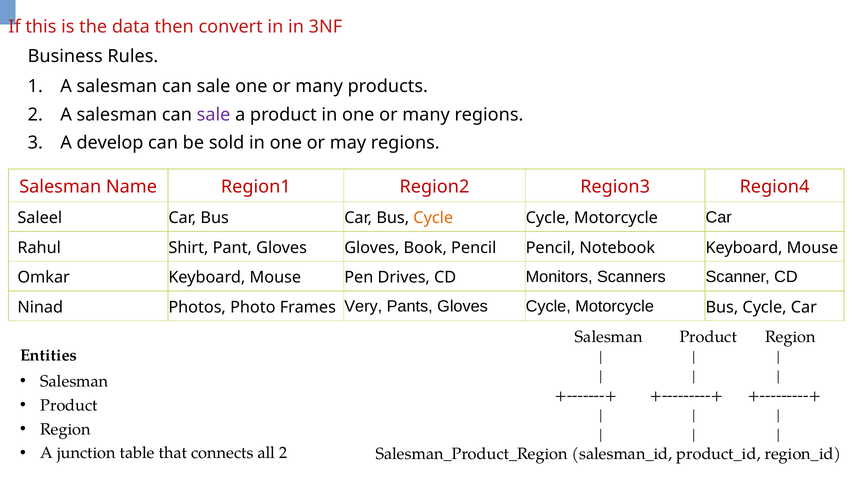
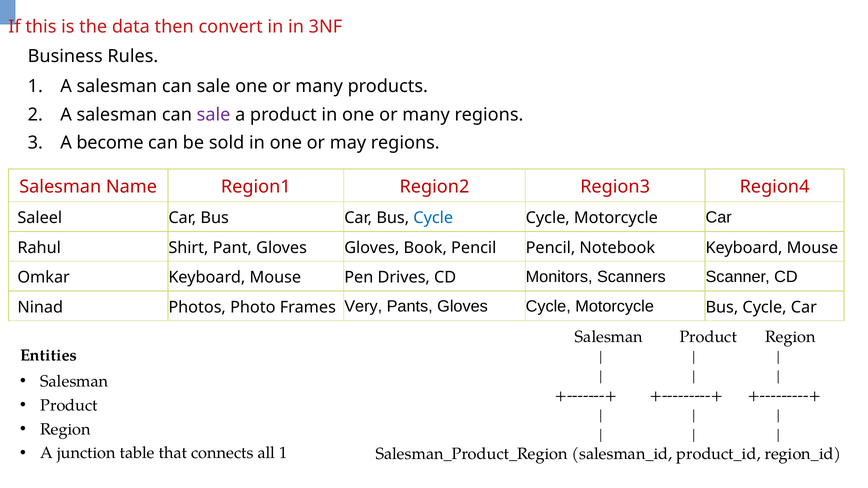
develop: develop -> become
Cycle at (433, 218) colour: orange -> blue
all 2: 2 -> 1
